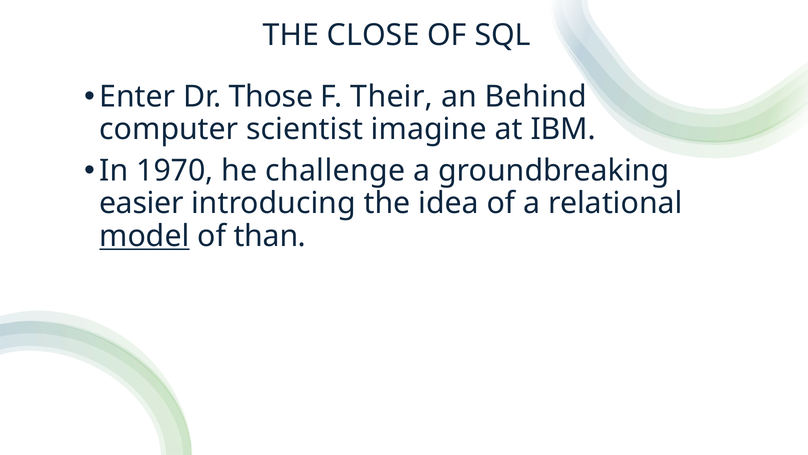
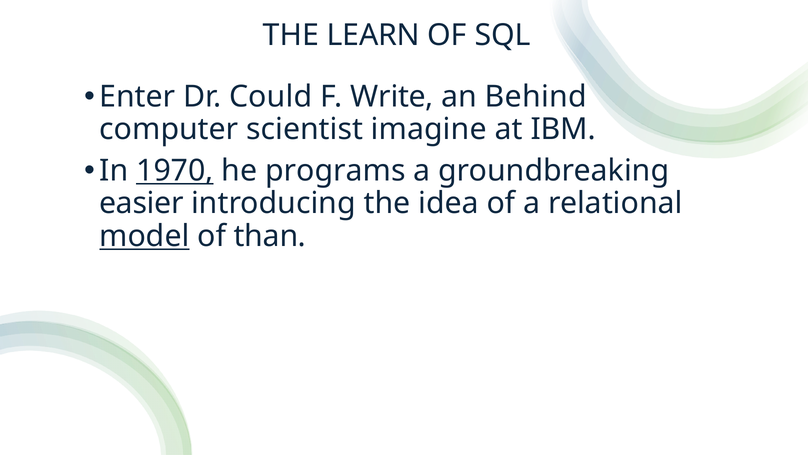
CLOSE: CLOSE -> LEARN
Those: Those -> Could
Their: Their -> Write
1970 underline: none -> present
challenge: challenge -> programs
